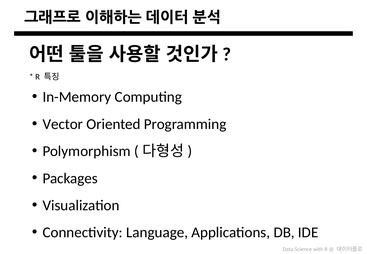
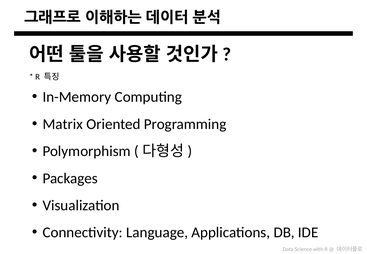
Vector: Vector -> Matrix
